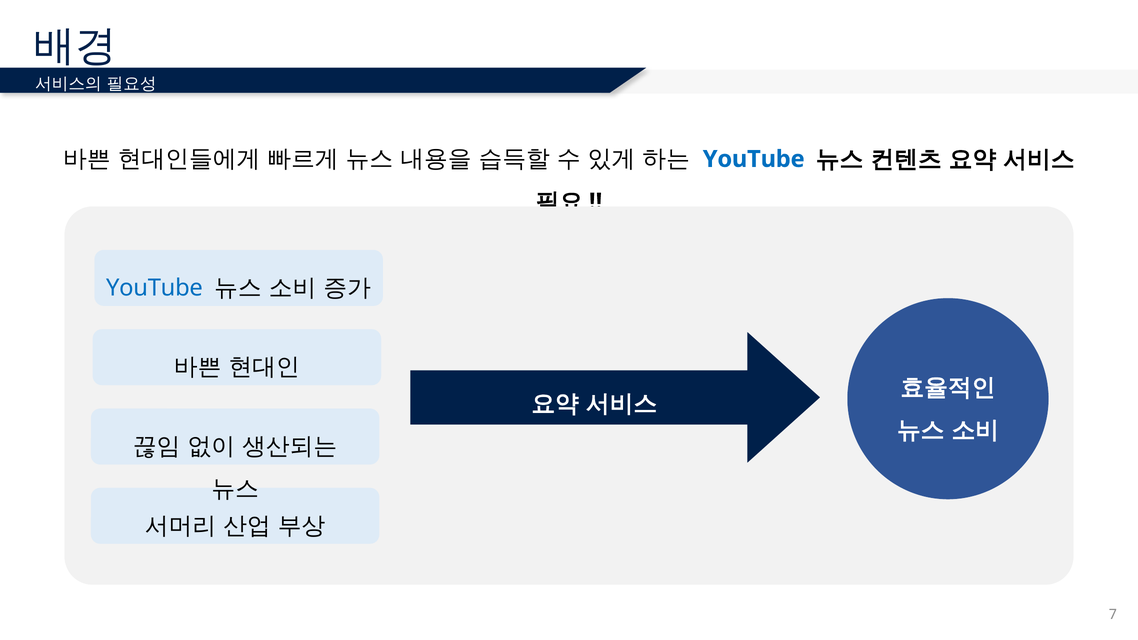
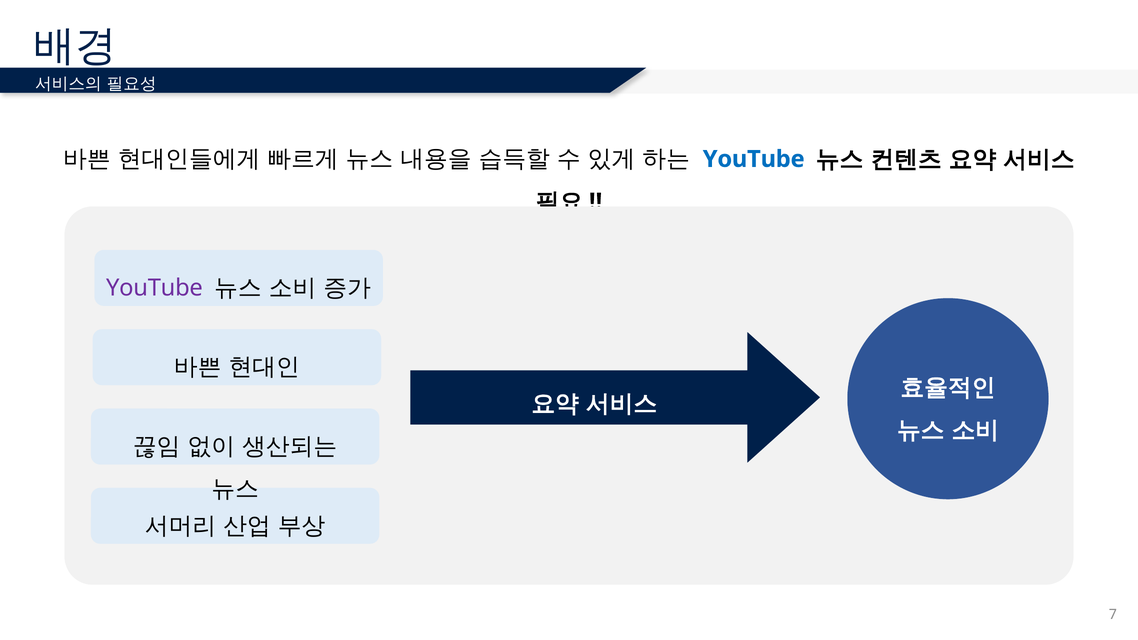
YouTube at (154, 288) colour: blue -> purple
